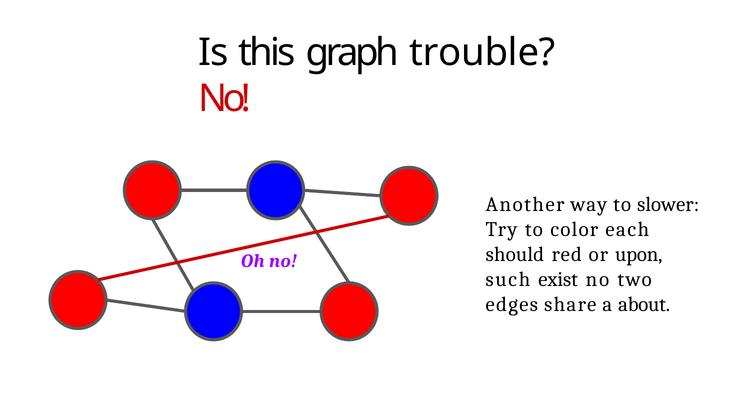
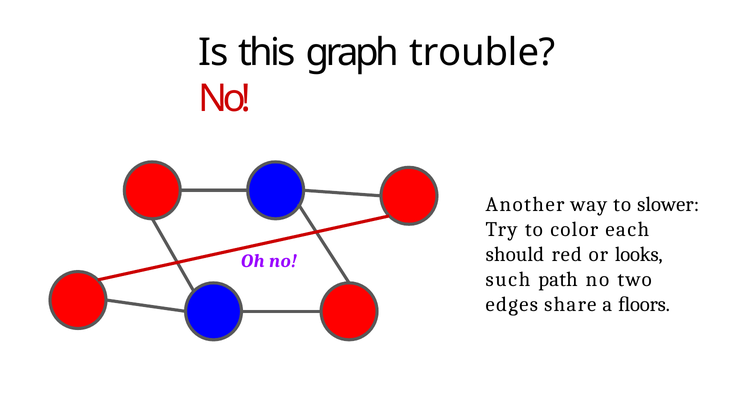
upon: upon -> looks
exist: exist -> path
about: about -> ﬂoors
